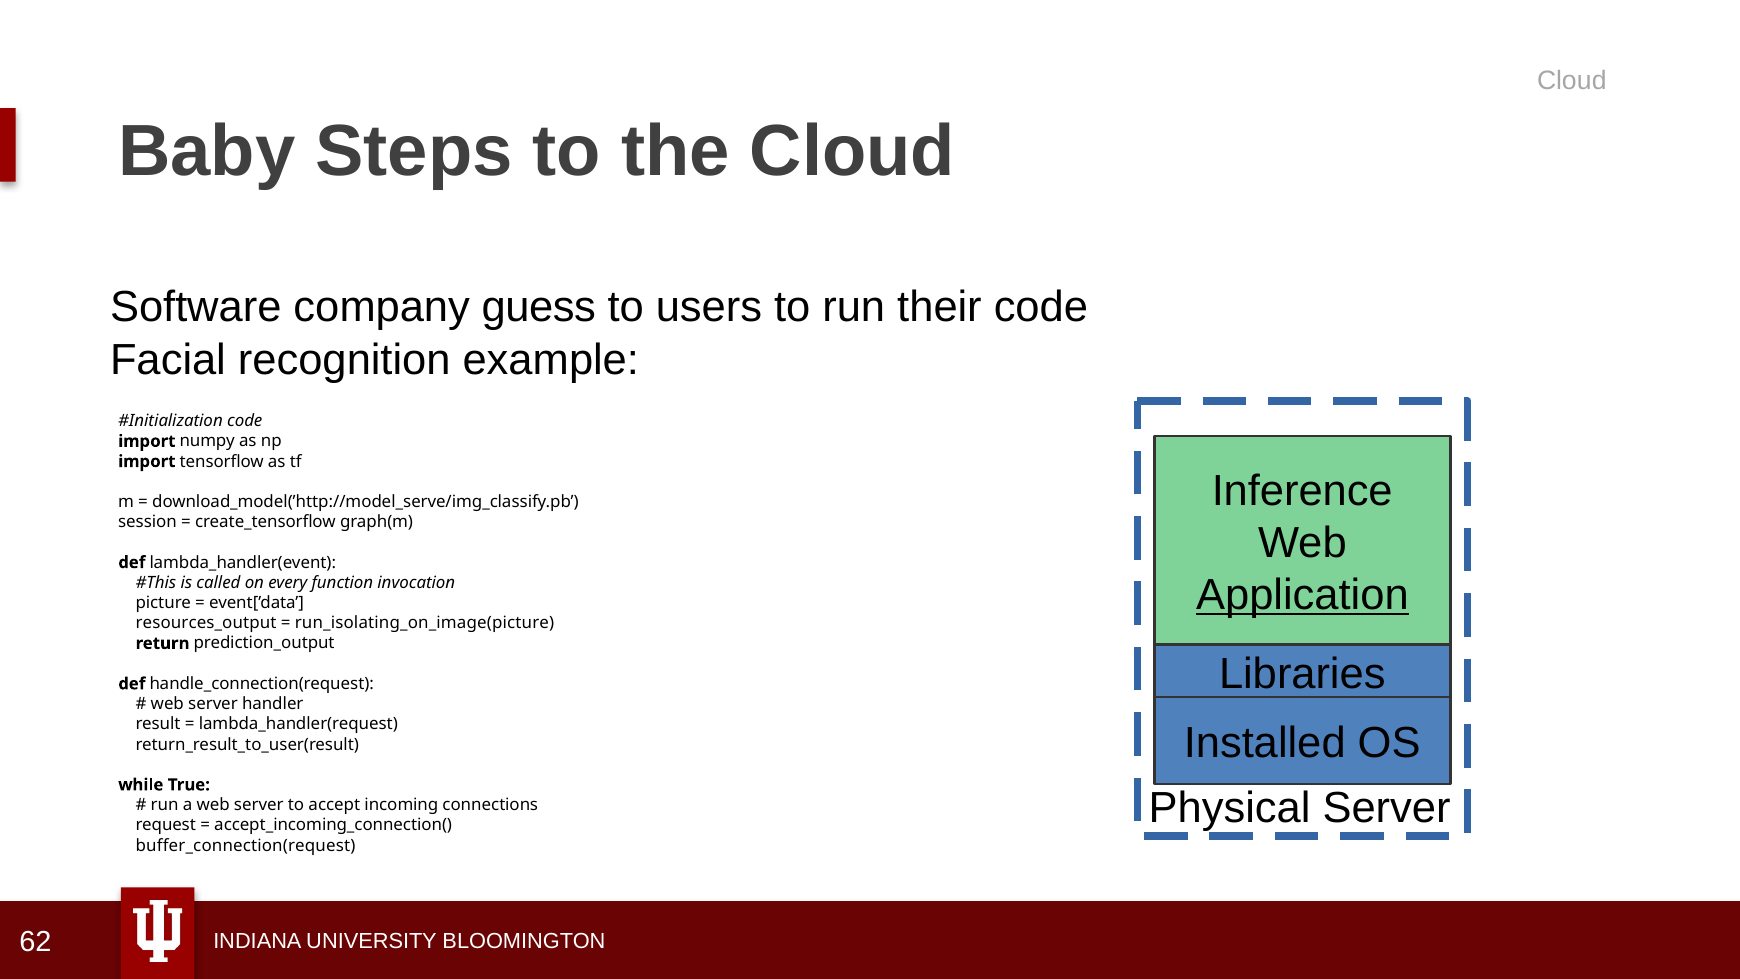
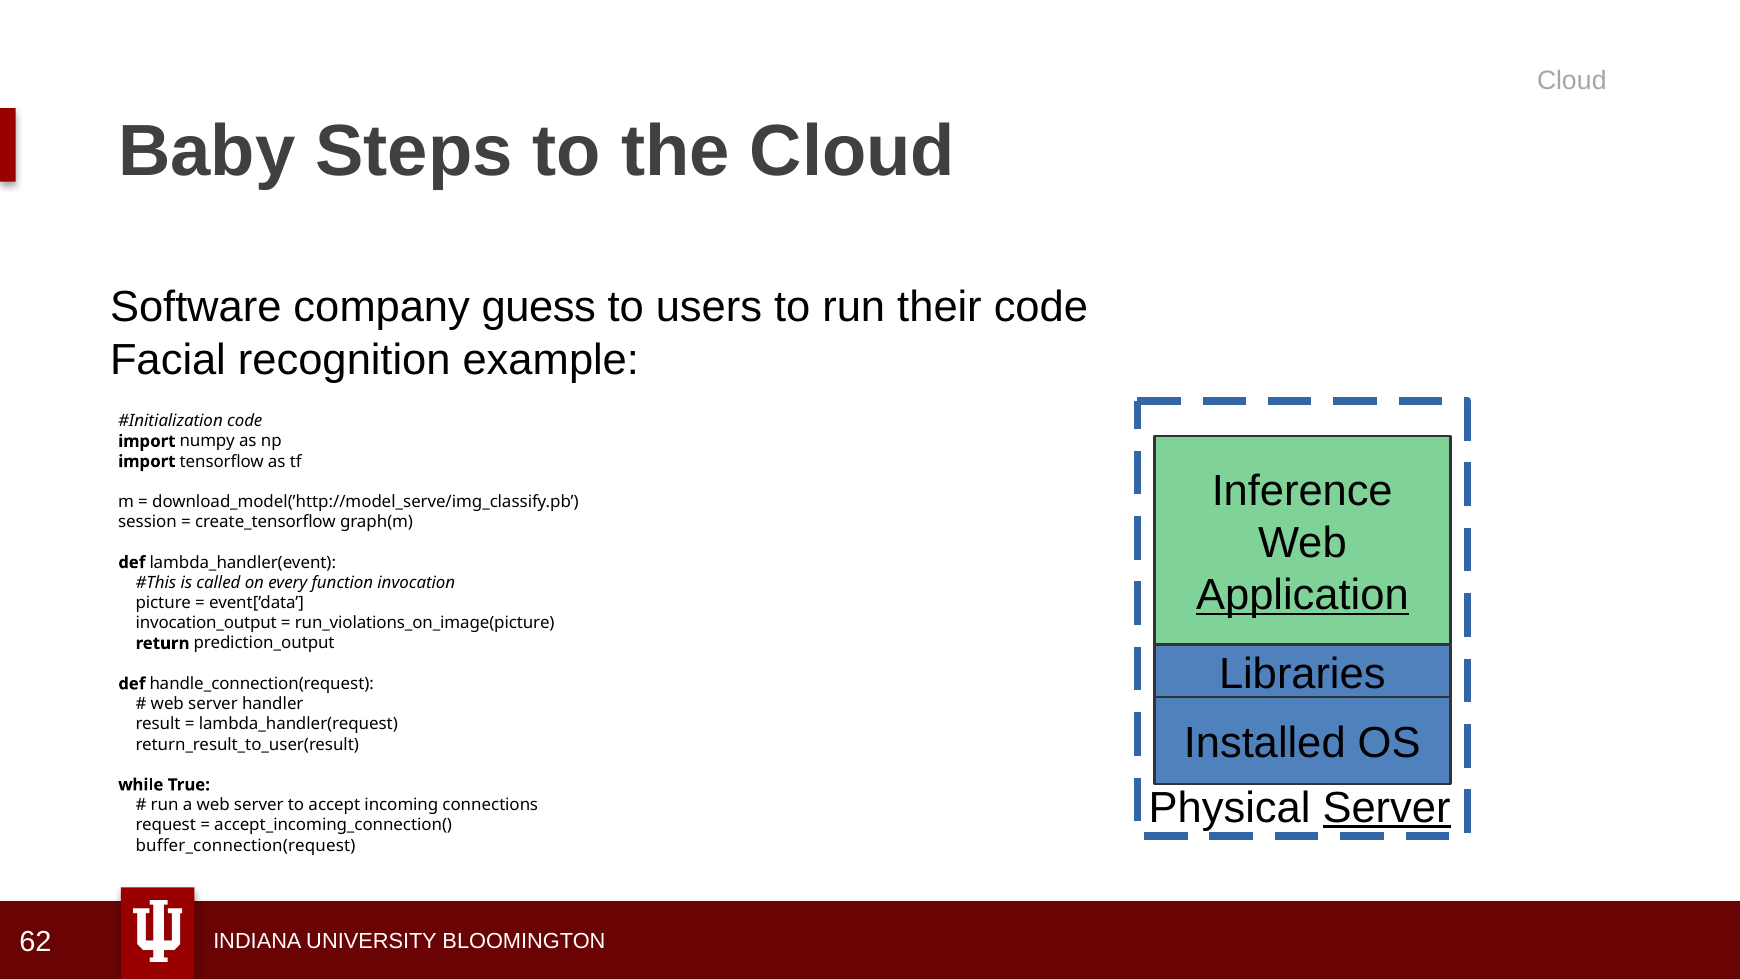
resources_output: resources_output -> invocation_output
run_isolating_on_image(picture: run_isolating_on_image(picture -> run_violations_on_image(picture
Server at (1387, 808) underline: none -> present
